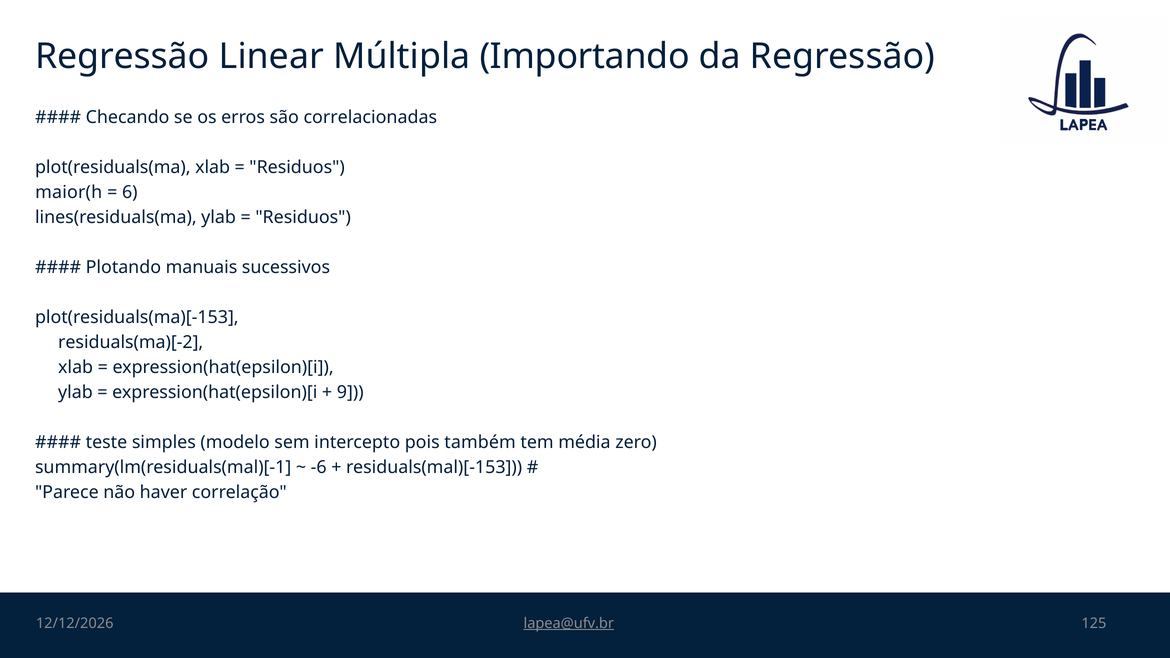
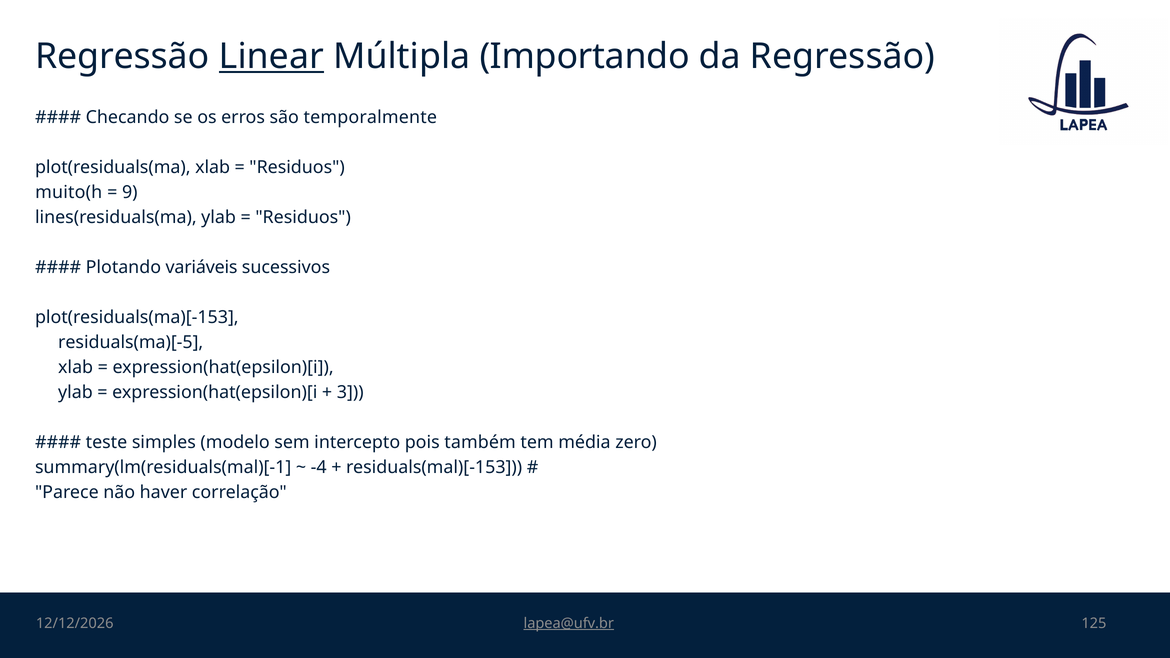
Linear underline: none -> present
correlacionadas: correlacionadas -> temporalmente
maior(h: maior(h -> muito(h
6: 6 -> 9
manuais: manuais -> variáveis
residuals(ma)[-2: residuals(ma)[-2 -> residuals(ma)[-5
9: 9 -> 3
-6: -6 -> -4
